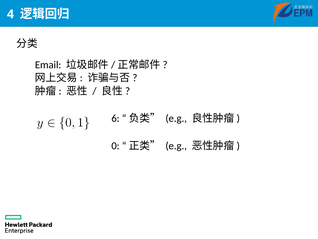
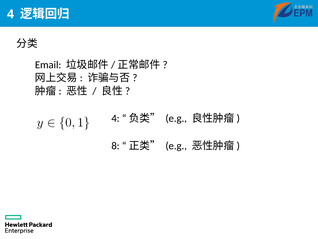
6 at (115, 118): 6 -> 4
0: 0 -> 8
